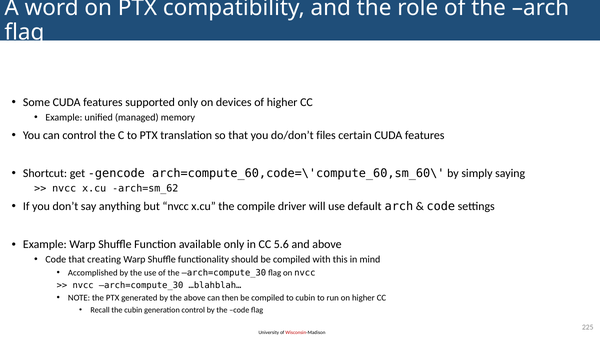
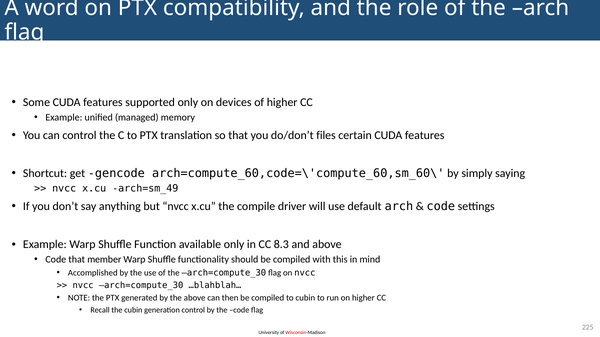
arch=sm_62: arch=sm_62 -> arch=sm_49
5.6: 5.6 -> 8.3
creating: creating -> member
